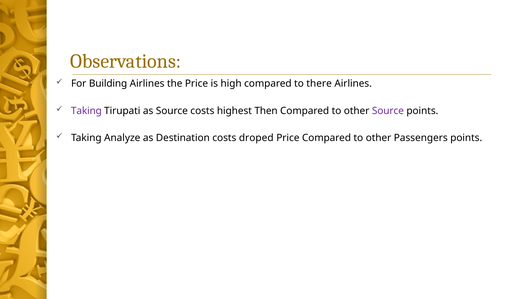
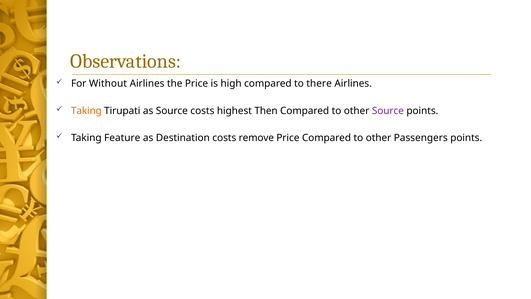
Building: Building -> Without
Taking at (86, 111) colour: purple -> orange
Analyze: Analyze -> Feature
droped: droped -> remove
